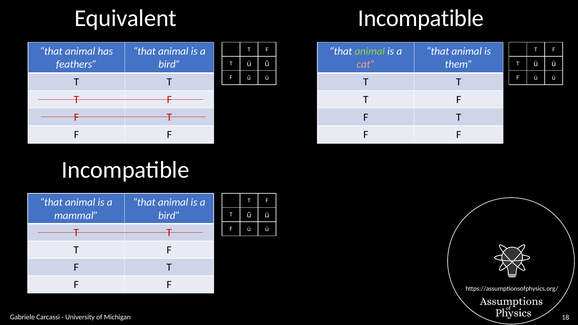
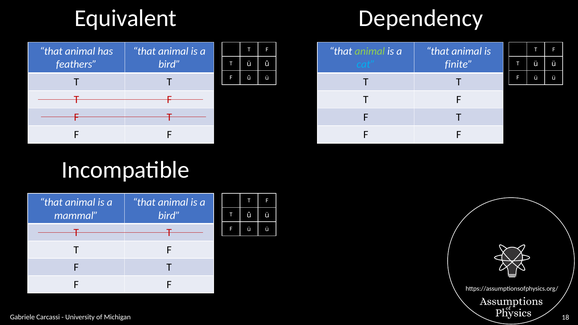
Equivalent Incompatible: Incompatible -> Dependency
cat colour: pink -> light blue
them: them -> finite
